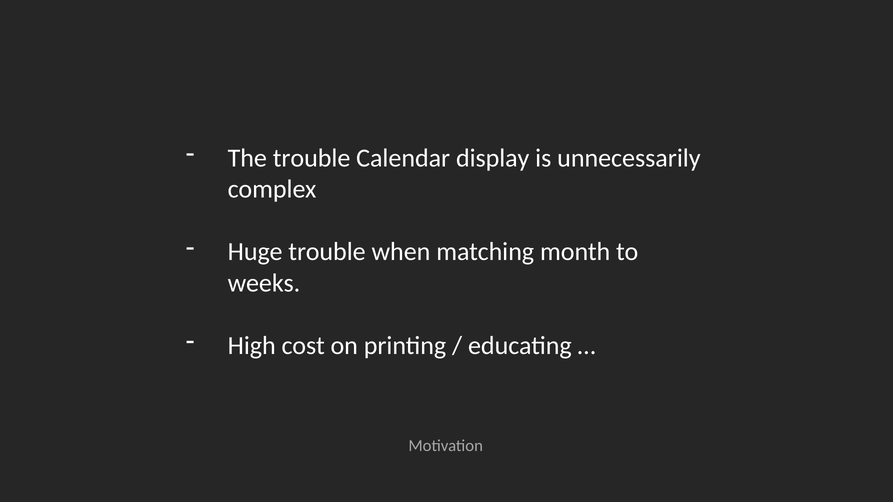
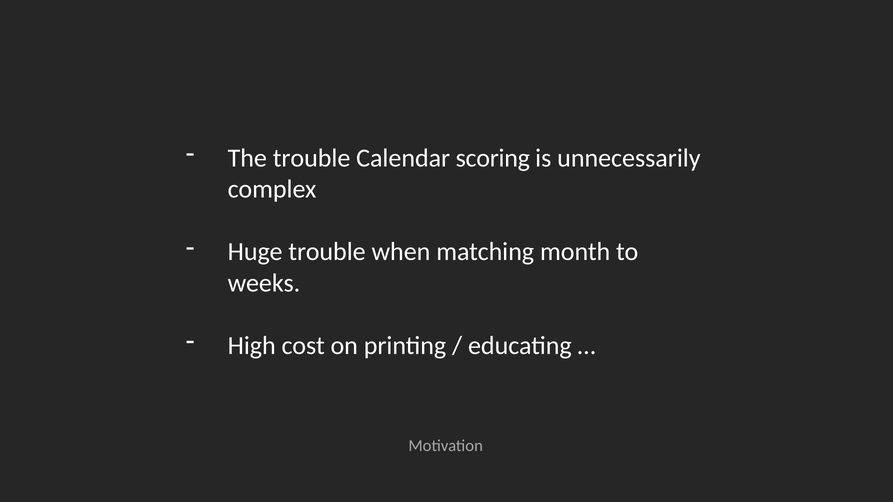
display: display -> scoring
